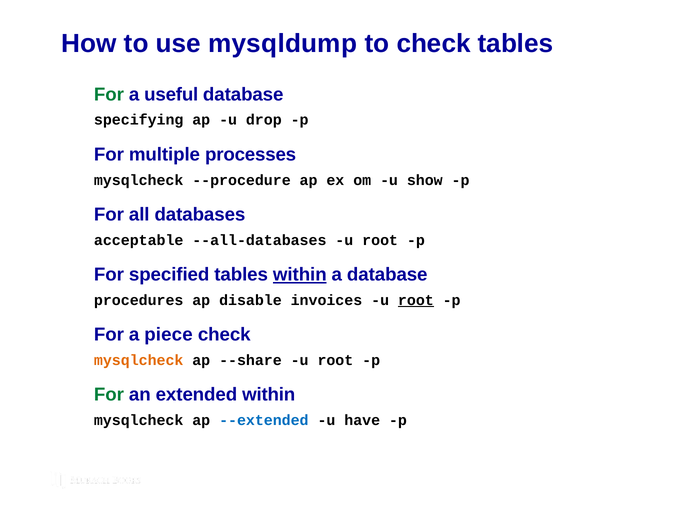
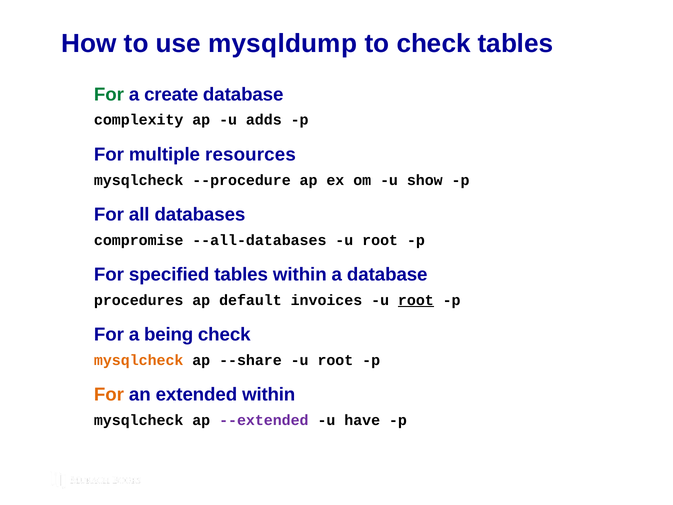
useful: useful -> create
specifying: specifying -> complexity
drop: drop -> adds
processes: processes -> resources
acceptable: acceptable -> compromise
within at (300, 275) underline: present -> none
disable: disable -> default
piece: piece -> being
For at (109, 395) colour: green -> orange
--extended colour: blue -> purple
